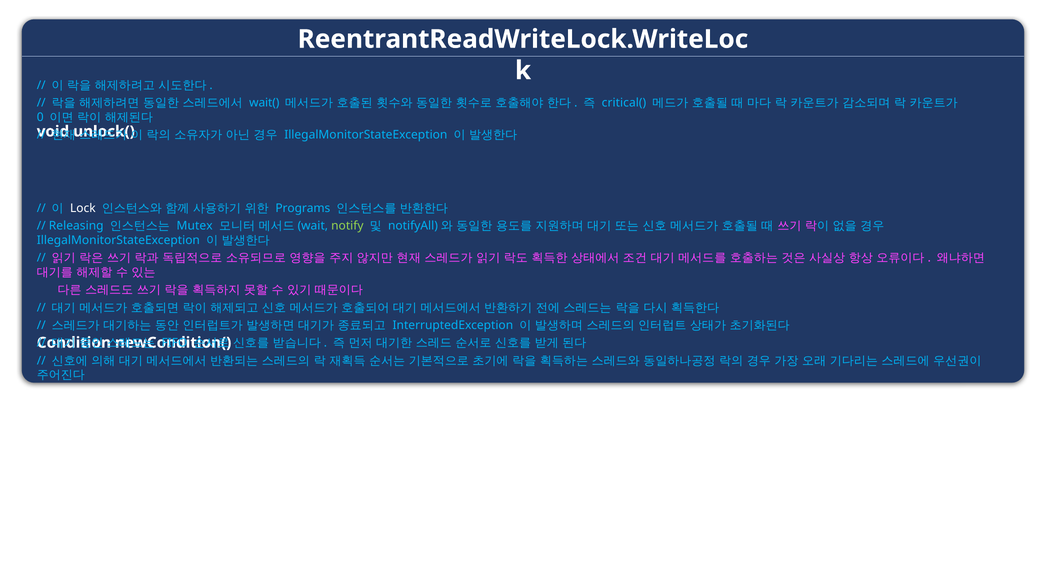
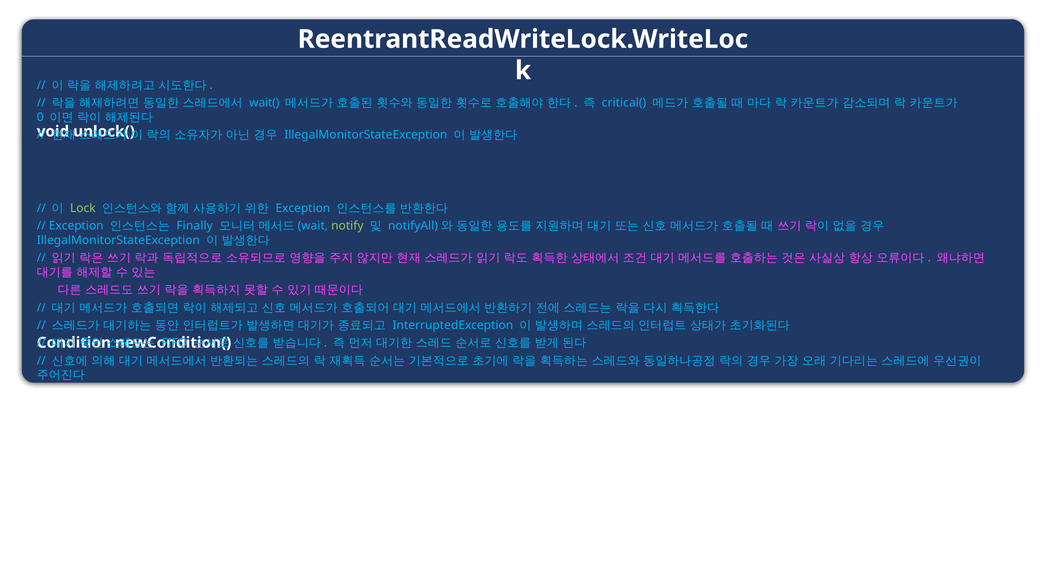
Lock colour: white -> light green
Programs at (303, 208): Programs -> Exception
Releasing at (76, 226): Releasing -> Exception
Mutex: Mutex -> Finally
